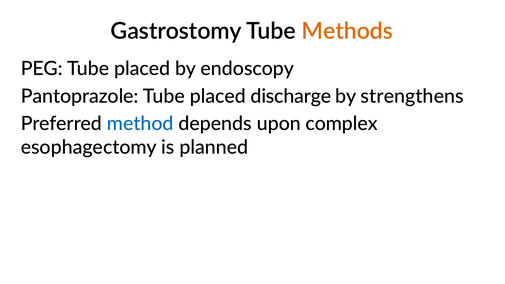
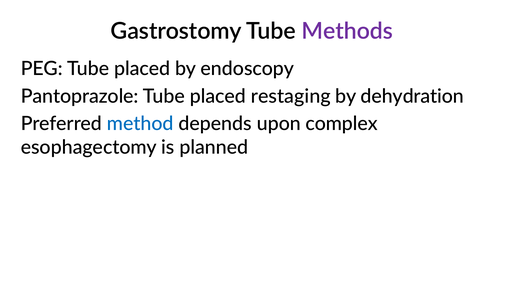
Methods colour: orange -> purple
discharge: discharge -> restaging
strengthens: strengthens -> dehydration
